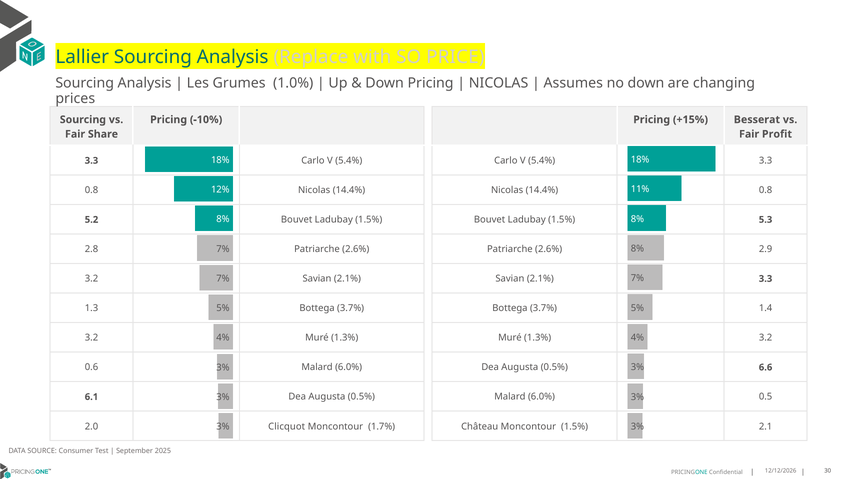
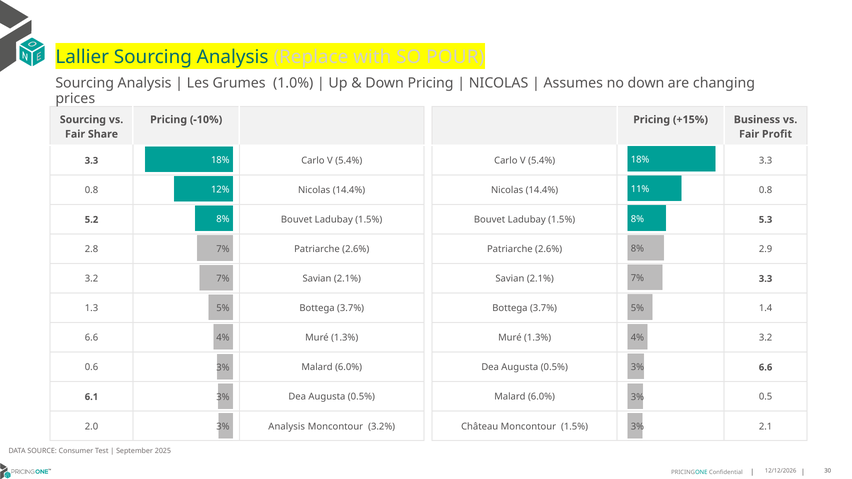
PRICE: PRICE -> POUR
Besserat: Besserat -> Business
3.2 at (92, 338): 3.2 -> 6.6
2.0 Clicquot: Clicquot -> Analysis
1.7%: 1.7% -> 3.2%
